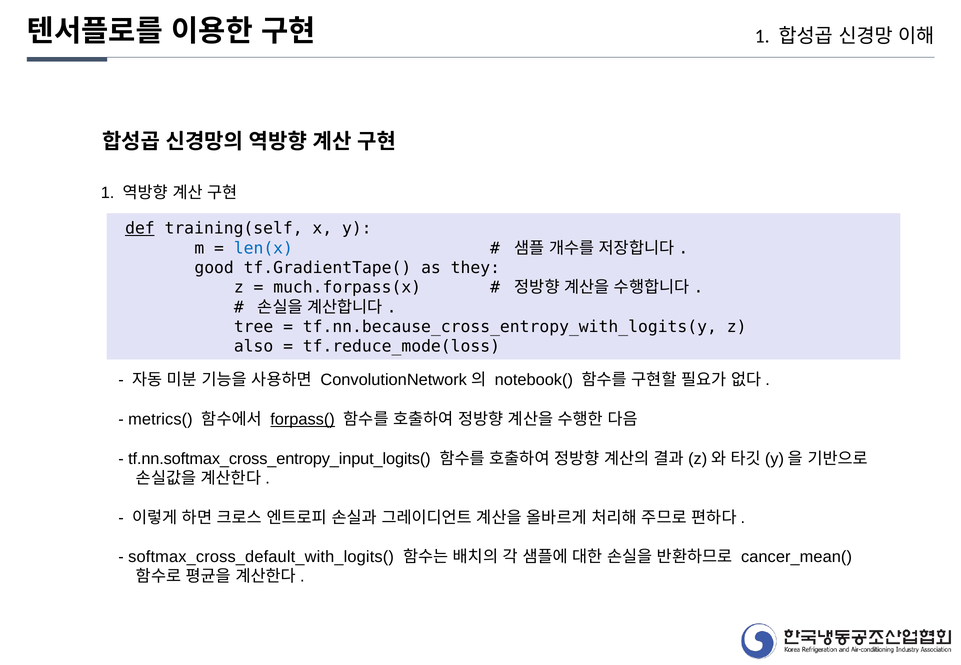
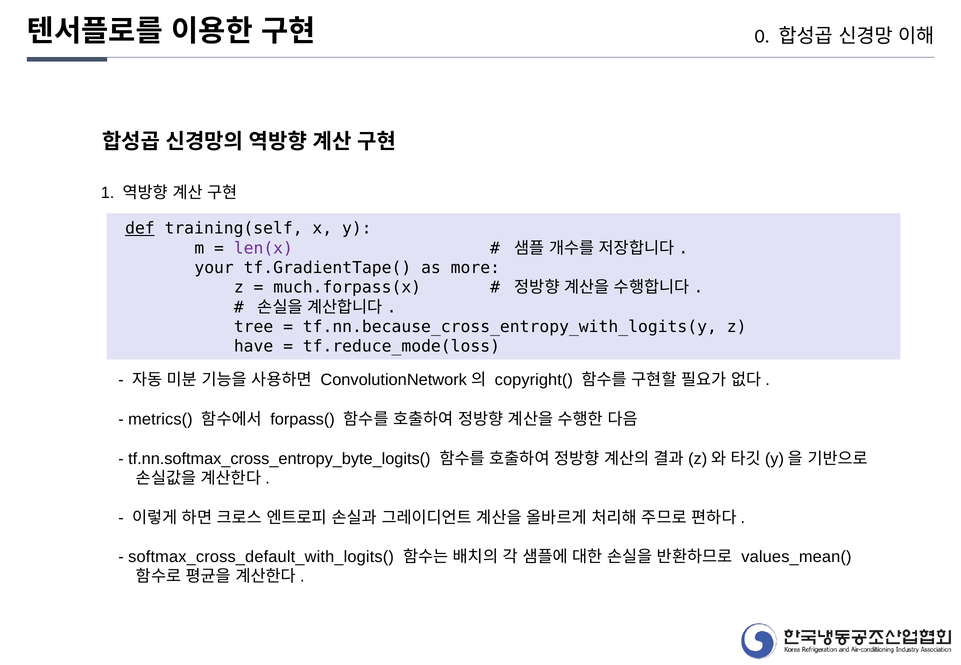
1 at (762, 36): 1 -> 0
len(x colour: blue -> purple
good: good -> your
they: they -> more
also: also -> have
notebook(: notebook( -> copyright(
forpass( underline: present -> none
tf.nn.softmax_cross_entropy_input_logits(: tf.nn.softmax_cross_entropy_input_logits( -> tf.nn.softmax_cross_entropy_byte_logits(
cancer_mean(: cancer_mean( -> values_mean(
